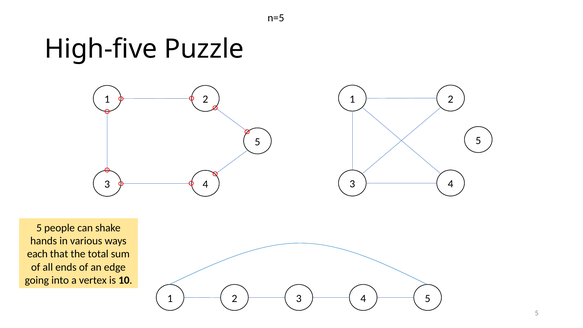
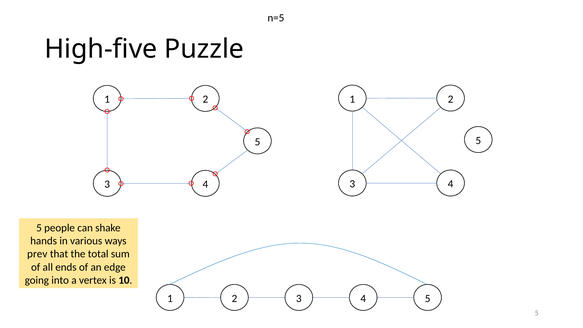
each: each -> prev
